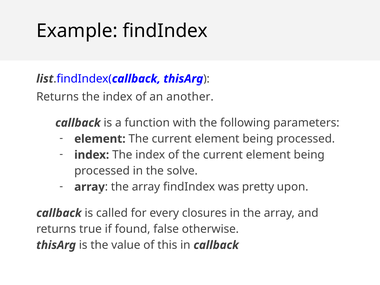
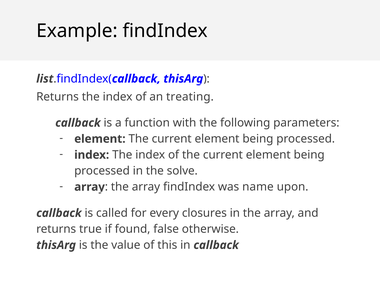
another: another -> treating
pretty: pretty -> name
